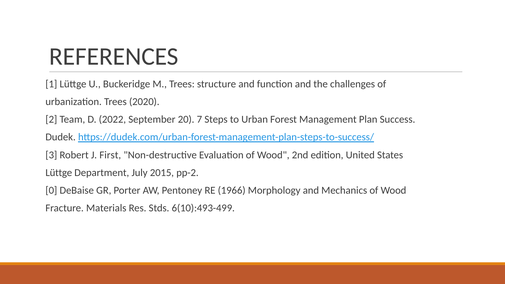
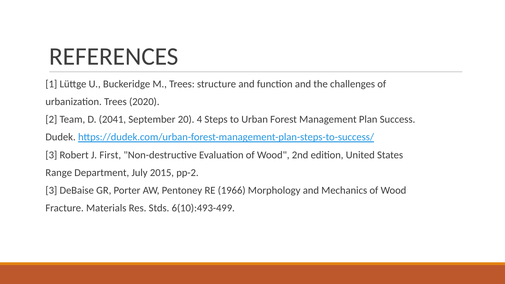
2022: 2022 -> 2041
7: 7 -> 4
Lüttge at (59, 173): Lüttge -> Range
0 at (51, 190): 0 -> 3
